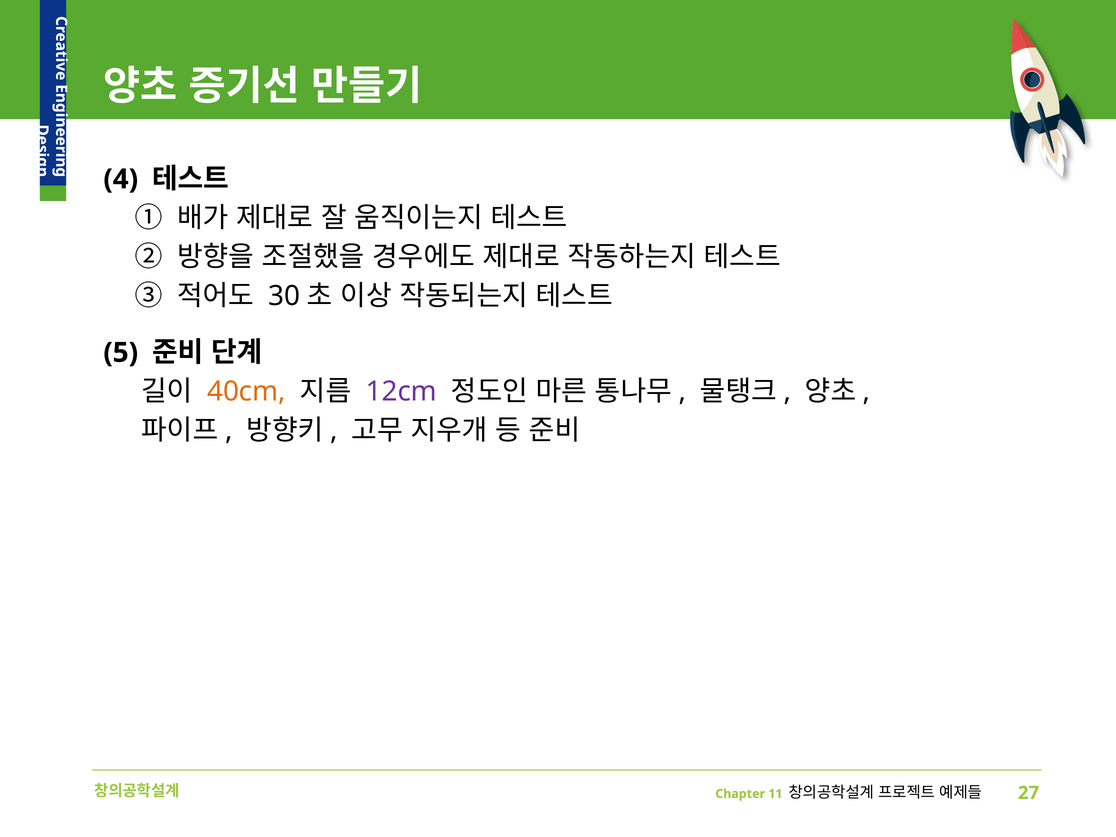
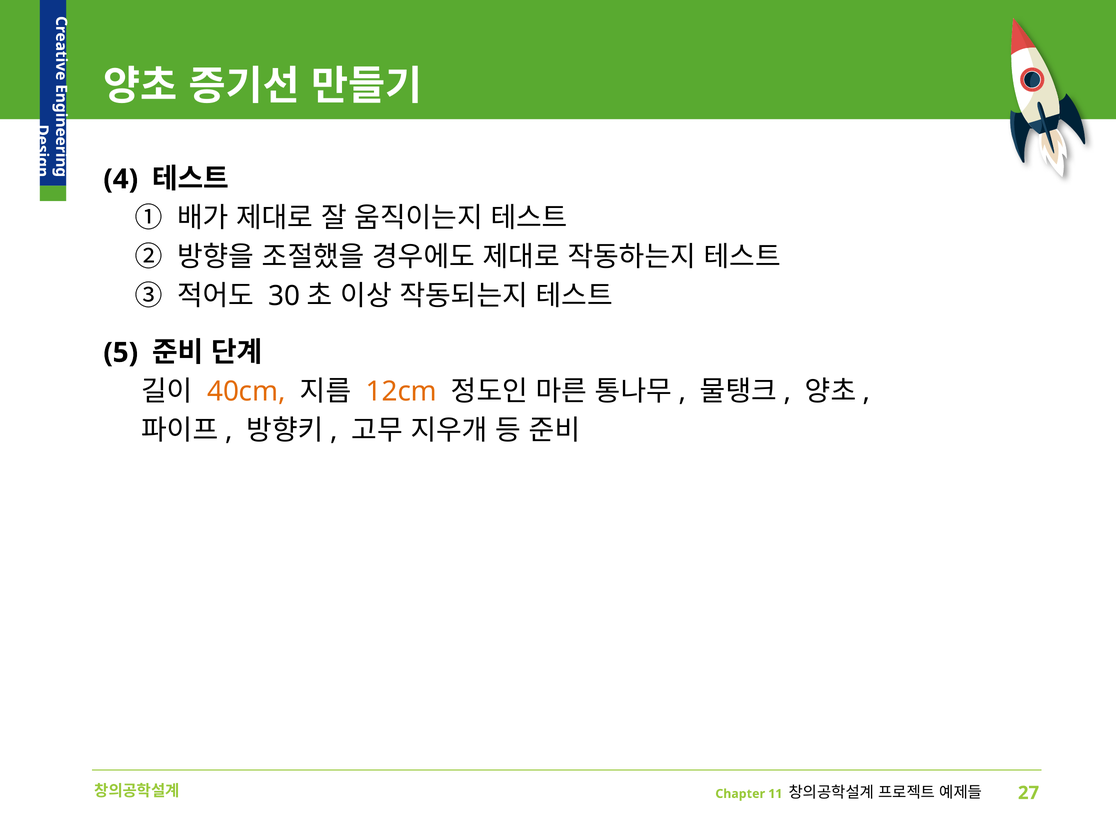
12cm colour: purple -> orange
